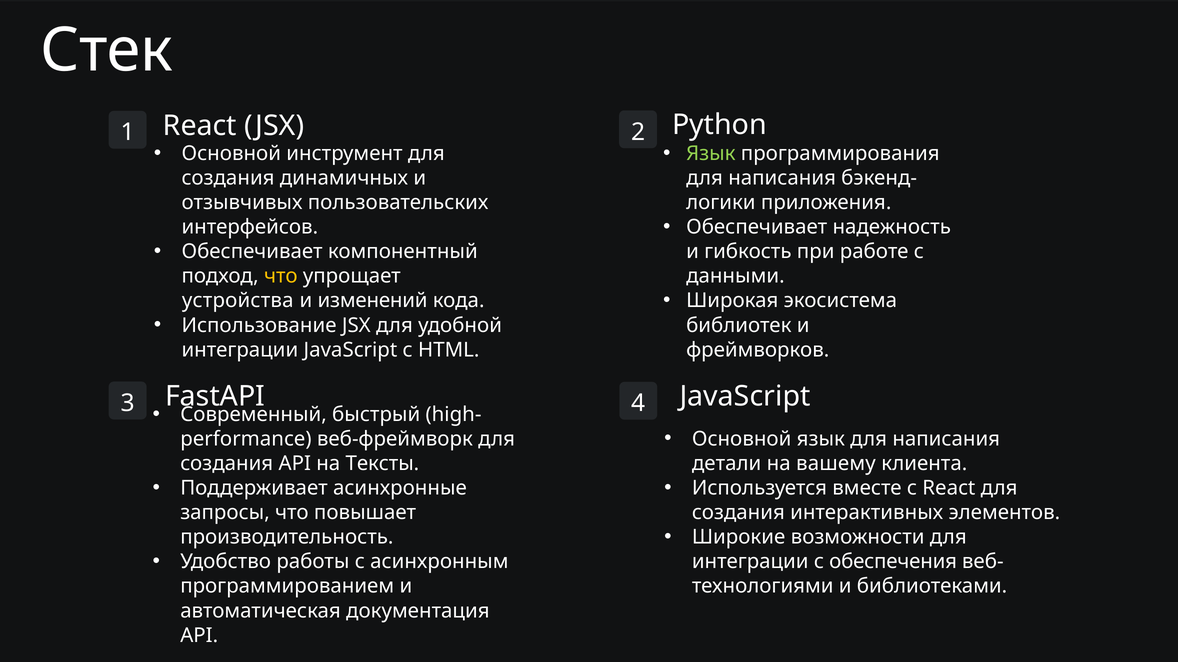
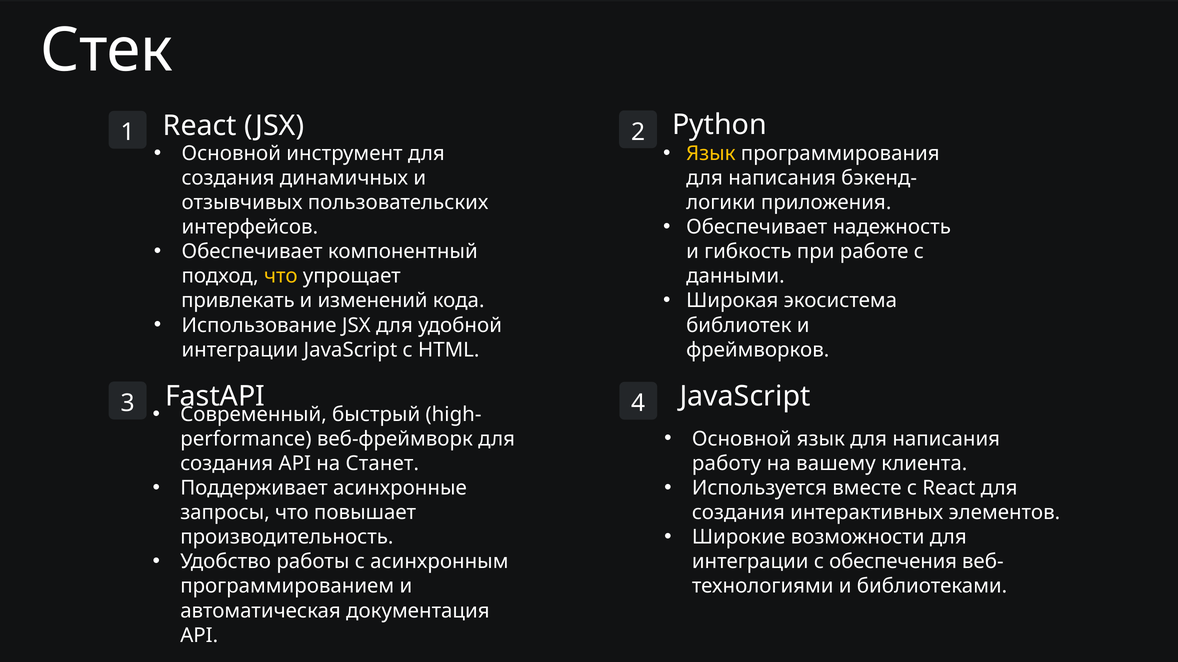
Язык at (711, 154) colour: light green -> yellow
устройства: устройства -> привлекать
детали: детали -> работу
Тексты: Тексты -> Станет
